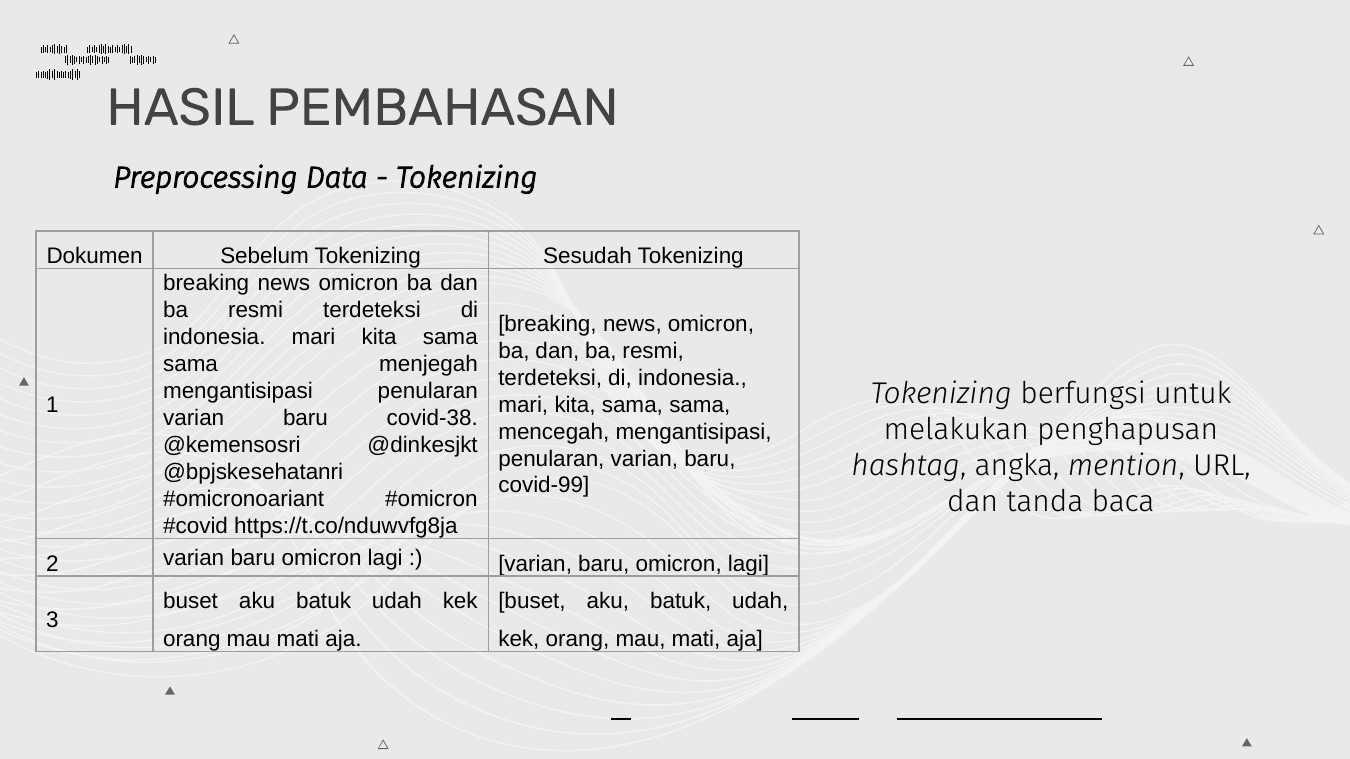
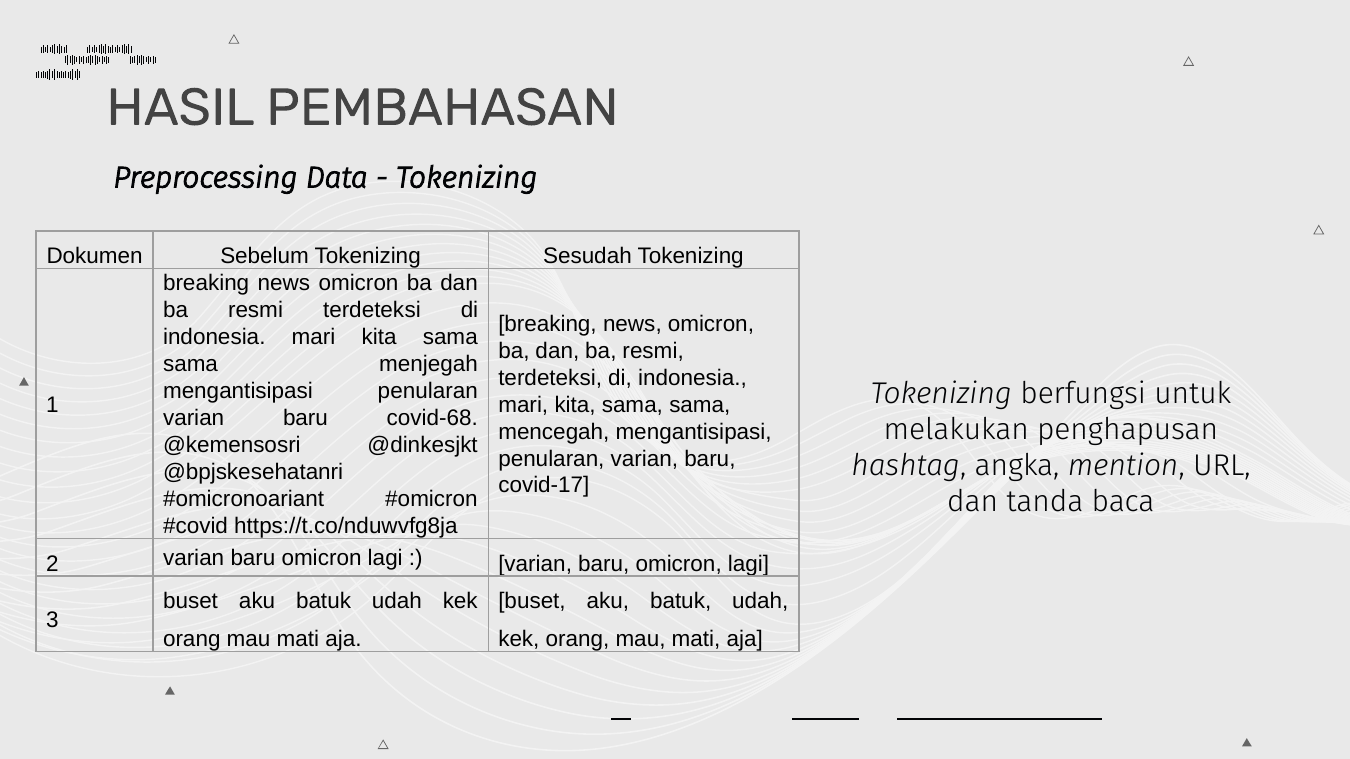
covid-38: covid-38 -> covid-68
covid-99: covid-99 -> covid-17
